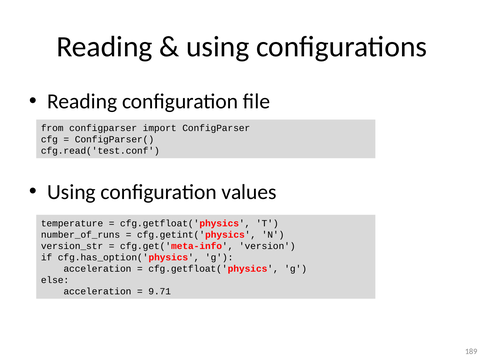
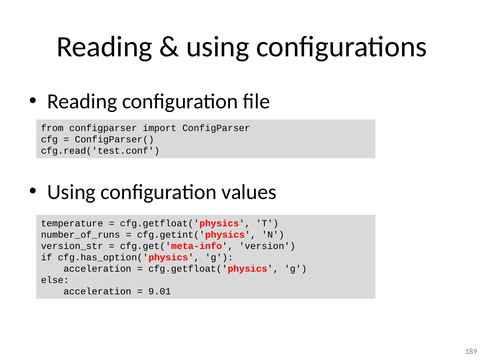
9.71: 9.71 -> 9.01
